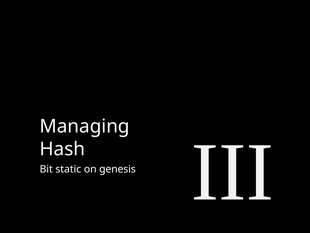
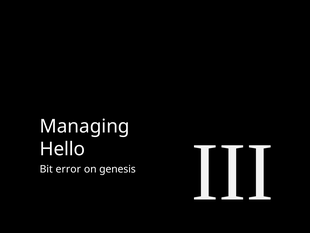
Hash: Hash -> Hello
static: static -> error
